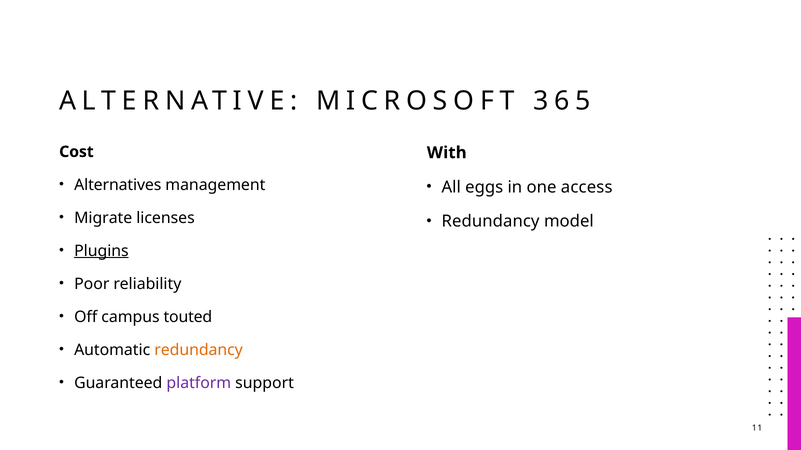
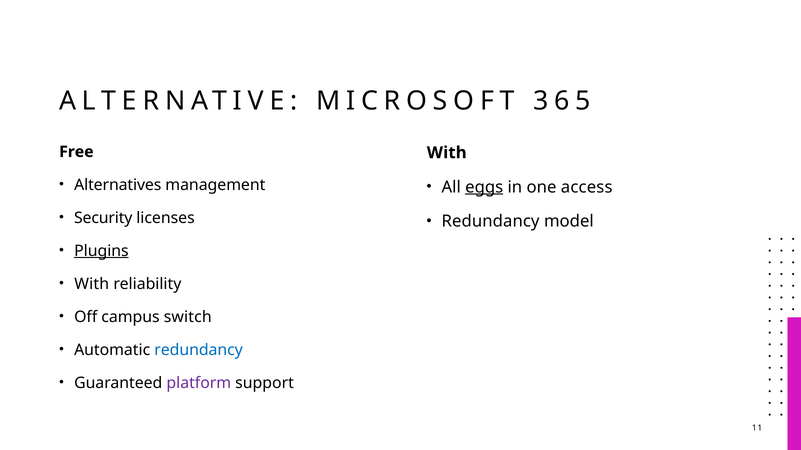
Cost: Cost -> Free
eggs underline: none -> present
Migrate: Migrate -> Security
Poor at (92, 284): Poor -> With
touted: touted -> switch
redundancy at (199, 350) colour: orange -> blue
